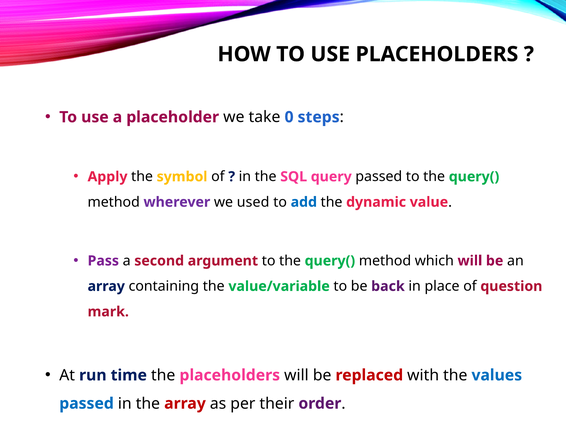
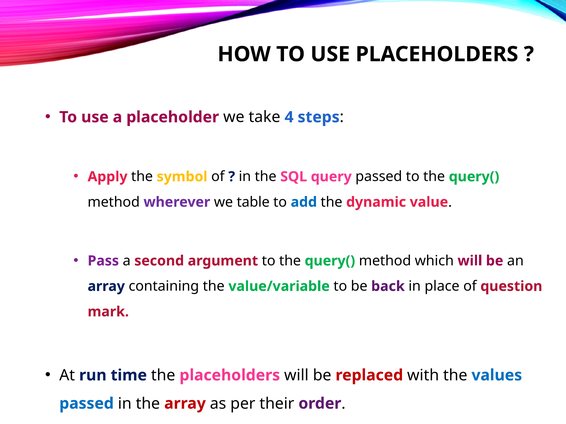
0: 0 -> 4
used: used -> table
